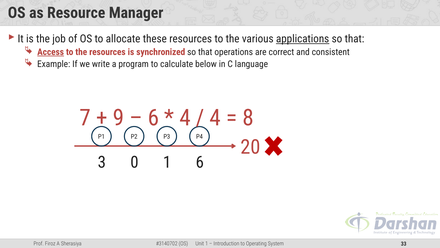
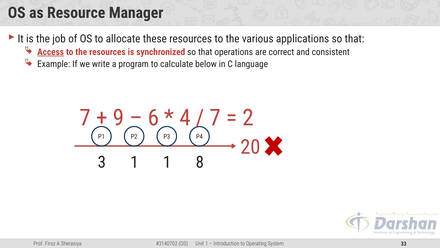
applications underline: present -> none
4 at (215, 118): 4 -> 7
8: 8 -> 2
3 0: 0 -> 1
1 6: 6 -> 8
